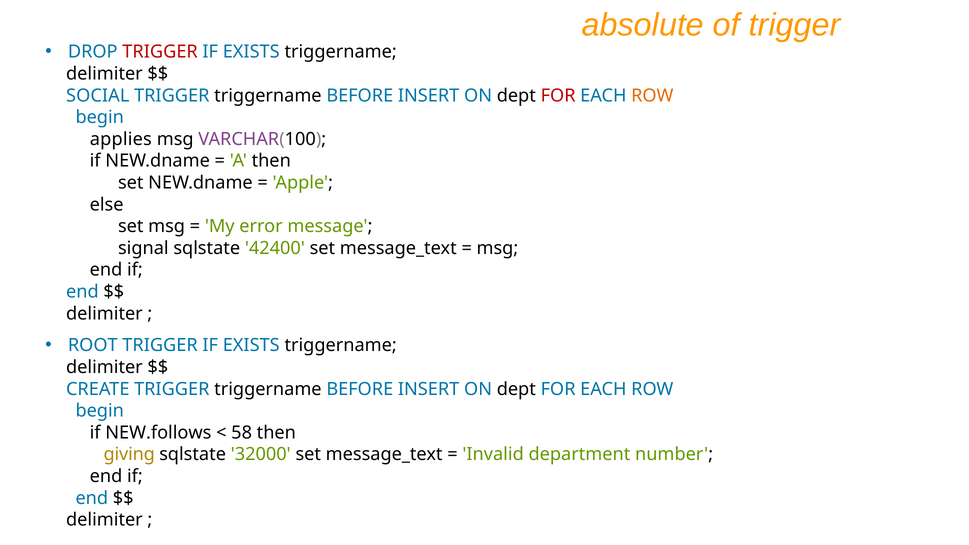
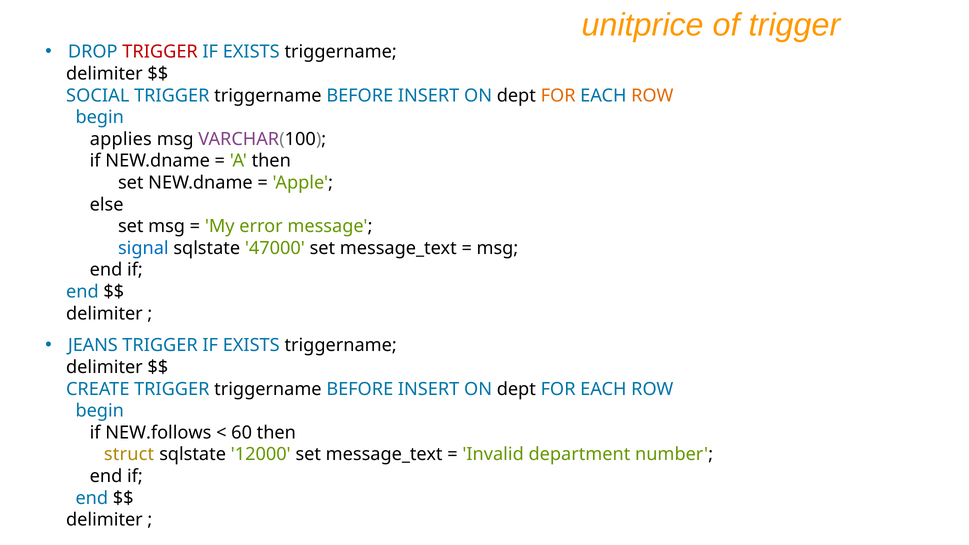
absolute: absolute -> unitprice
FOR at (558, 96) colour: red -> orange
signal colour: black -> blue
42400: 42400 -> 47000
ROOT: ROOT -> JEANS
58: 58 -> 60
giving: giving -> struct
32000: 32000 -> 12000
